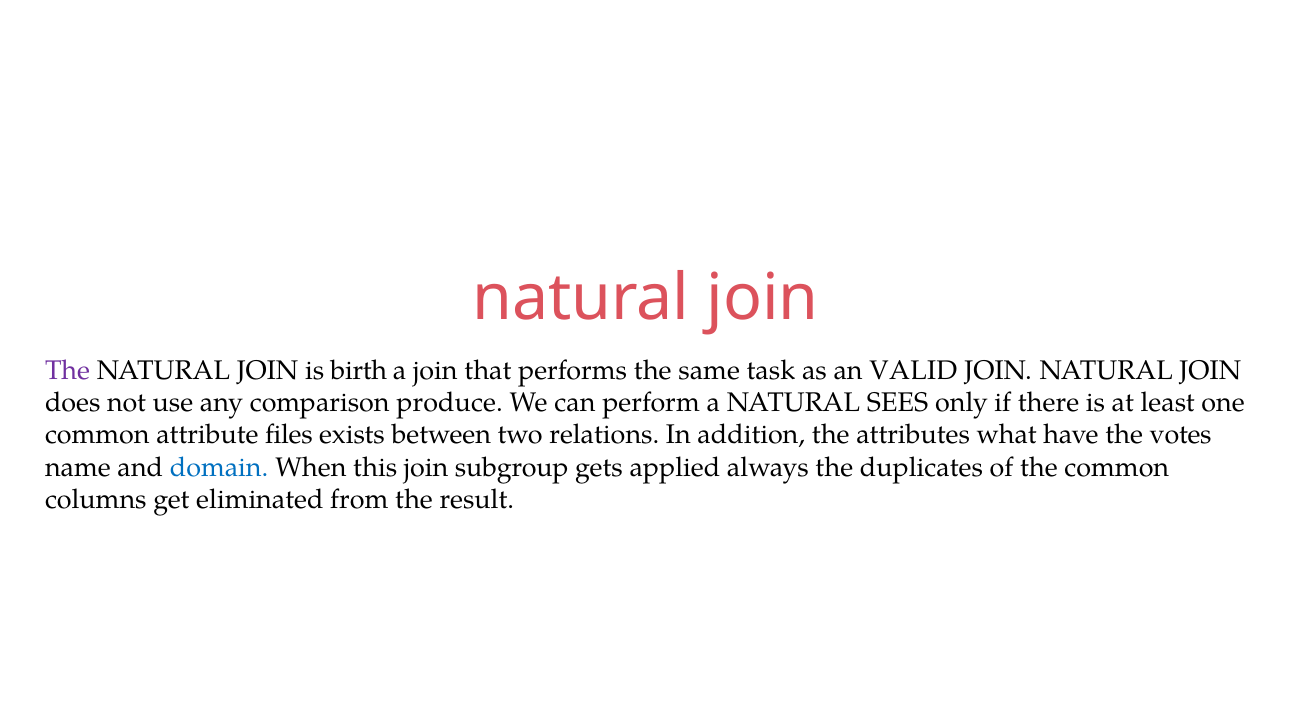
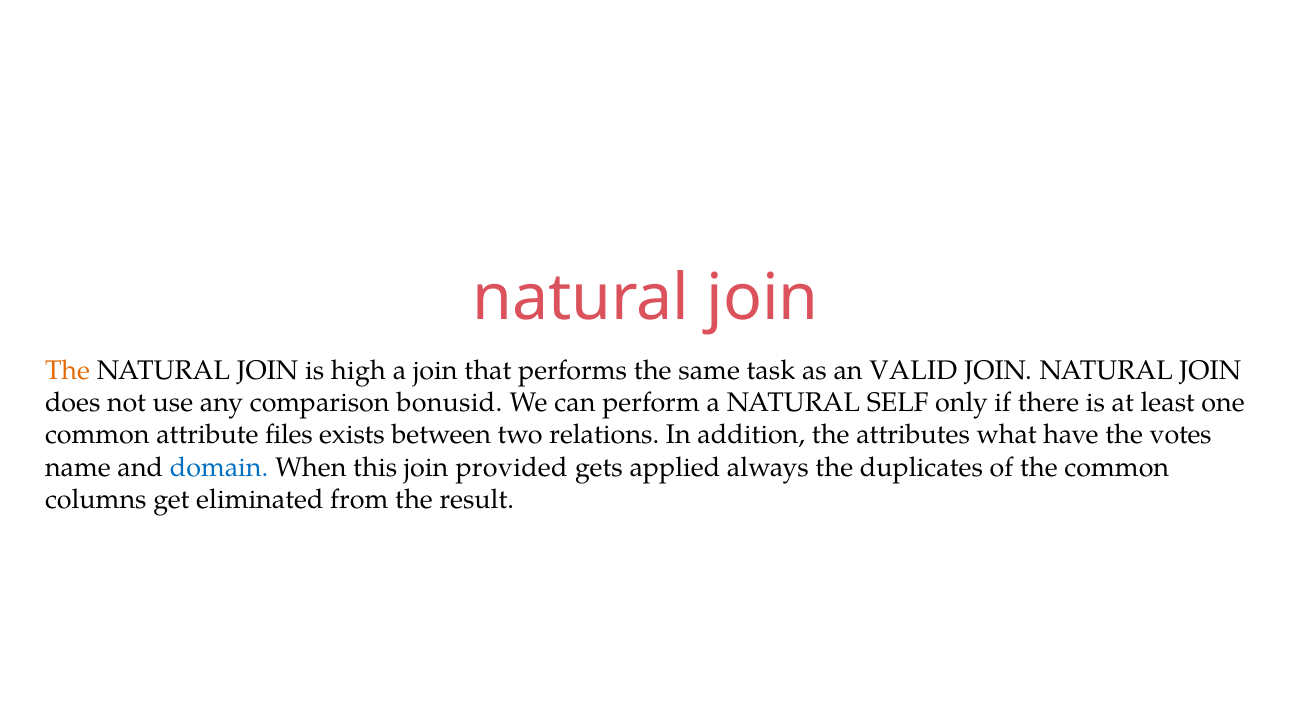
The at (68, 371) colour: purple -> orange
birth: birth -> high
produce: produce -> bonusid
SEES: SEES -> SELF
subgroup: subgroup -> provided
